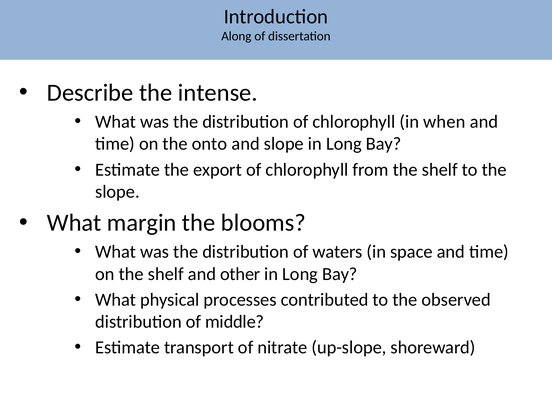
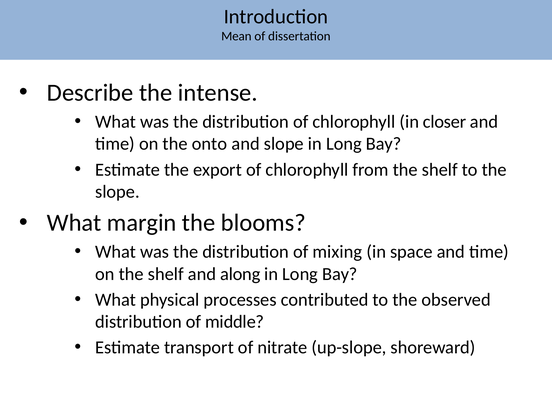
Along: Along -> Mean
when: when -> closer
waters: waters -> mixing
other: other -> along
